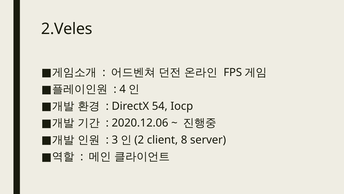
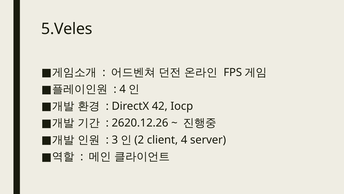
2.Veles: 2.Veles -> 5.Veles
54: 54 -> 42
2020.12.06: 2020.12.06 -> 2620.12.26
client 8: 8 -> 4
